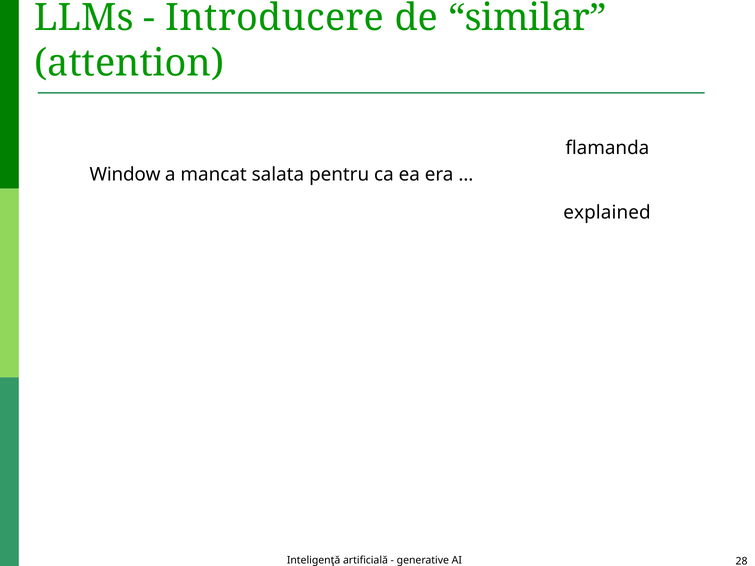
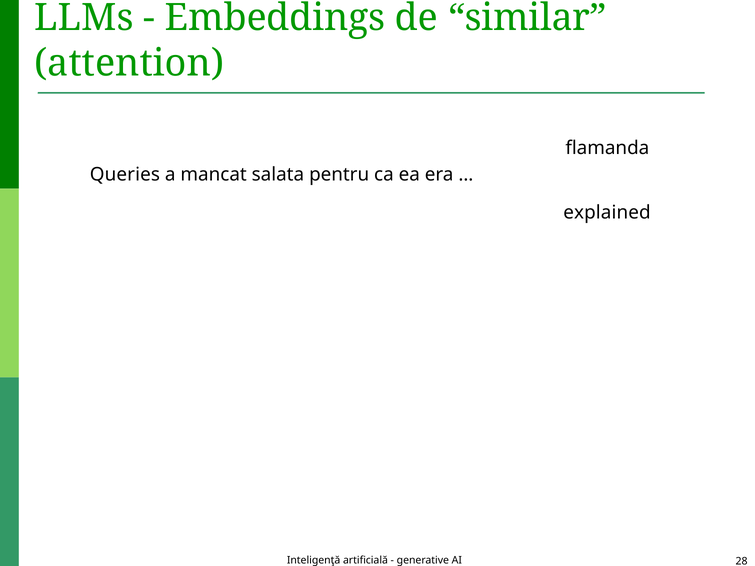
Introducere: Introducere -> Embeddings
Window: Window -> Queries
